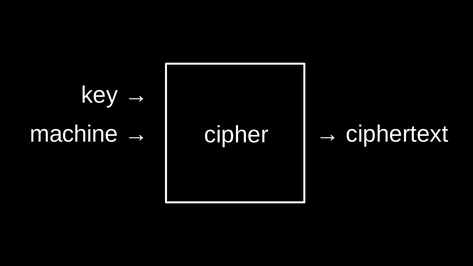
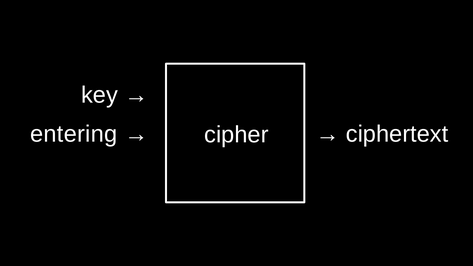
machine: machine -> entering
